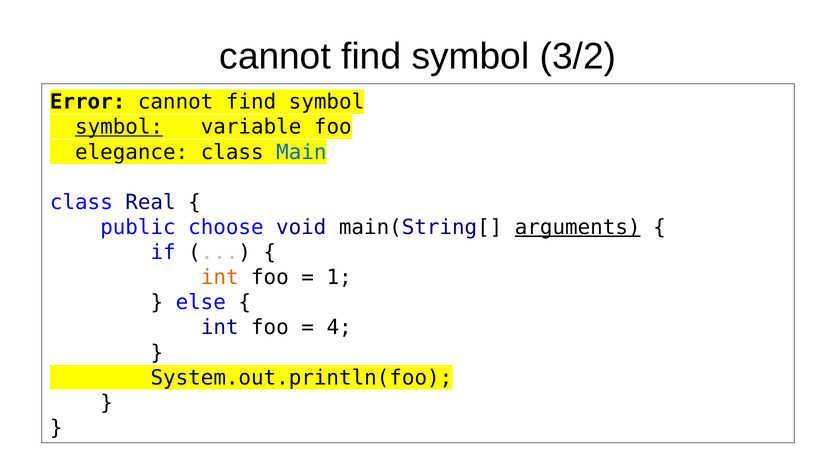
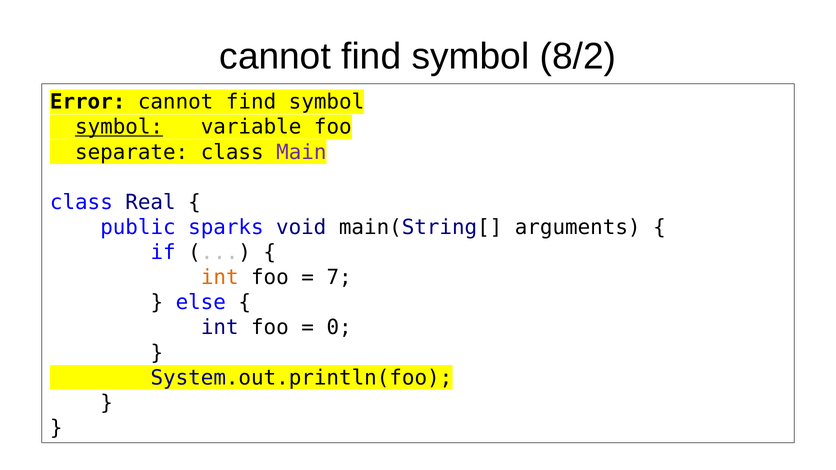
3/2: 3/2 -> 8/2
elegance: elegance -> separate
Main colour: blue -> purple
choose: choose -> sparks
arguments underline: present -> none
1: 1 -> 7
4: 4 -> 0
